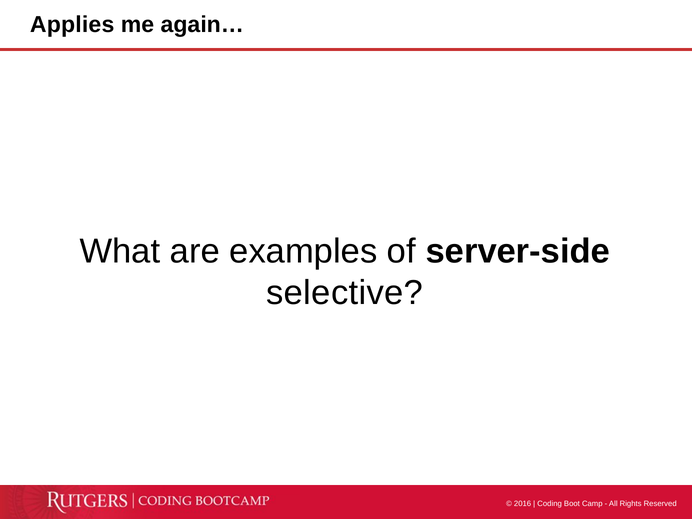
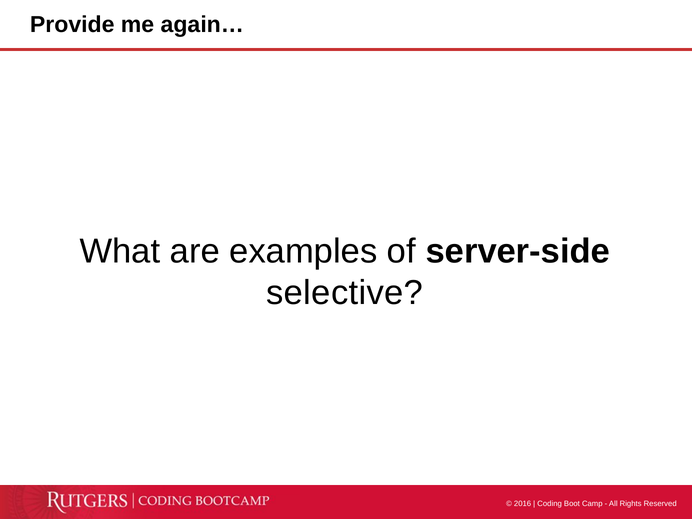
Applies: Applies -> Provide
